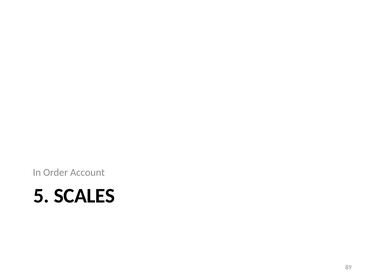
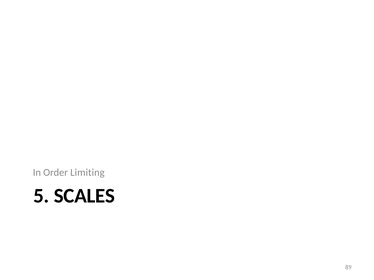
Account: Account -> Limiting
